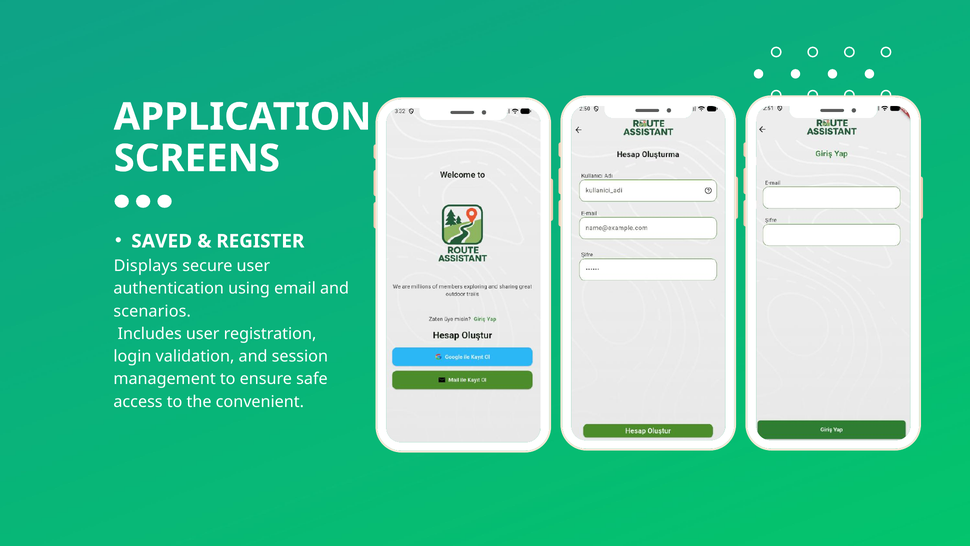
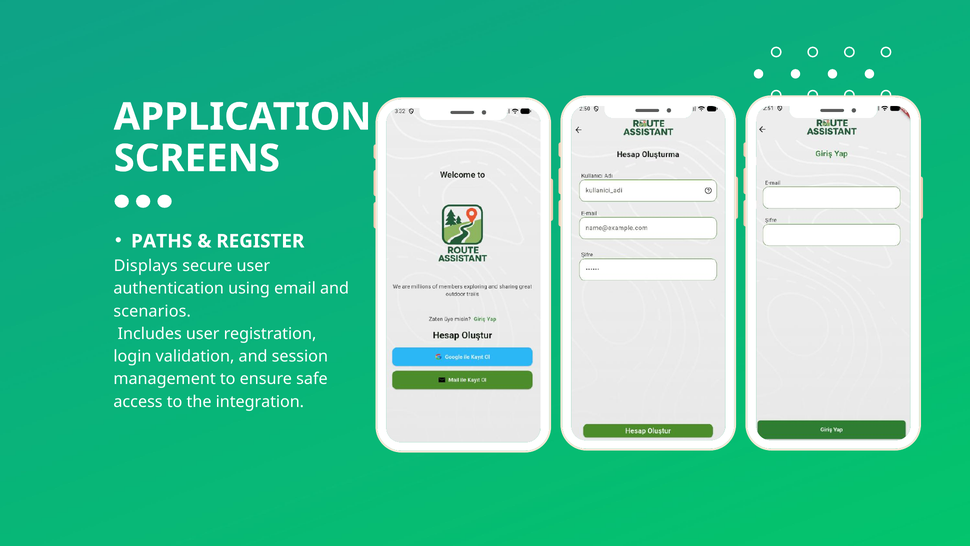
SAVED: SAVED -> PATHS
convenient: convenient -> integration
